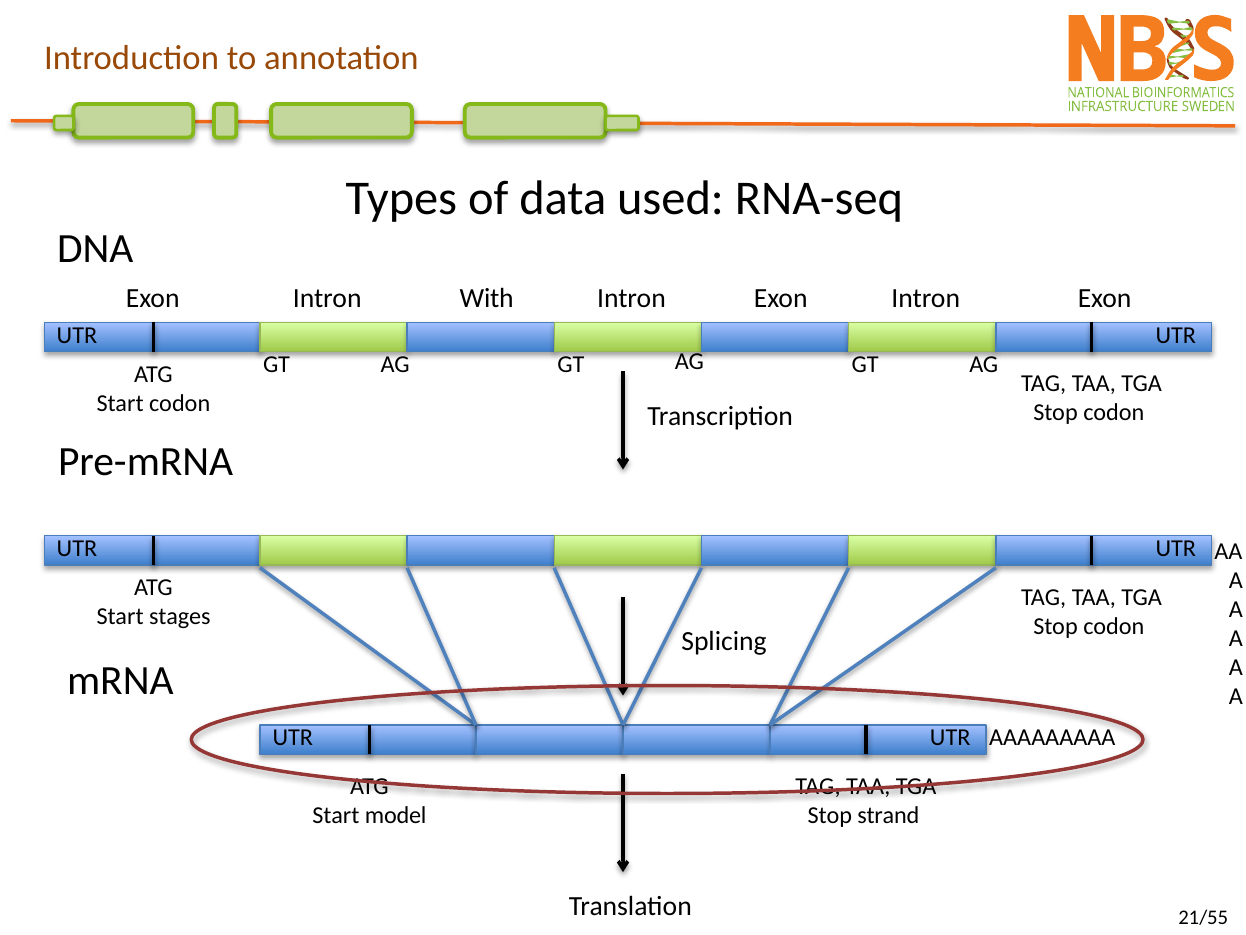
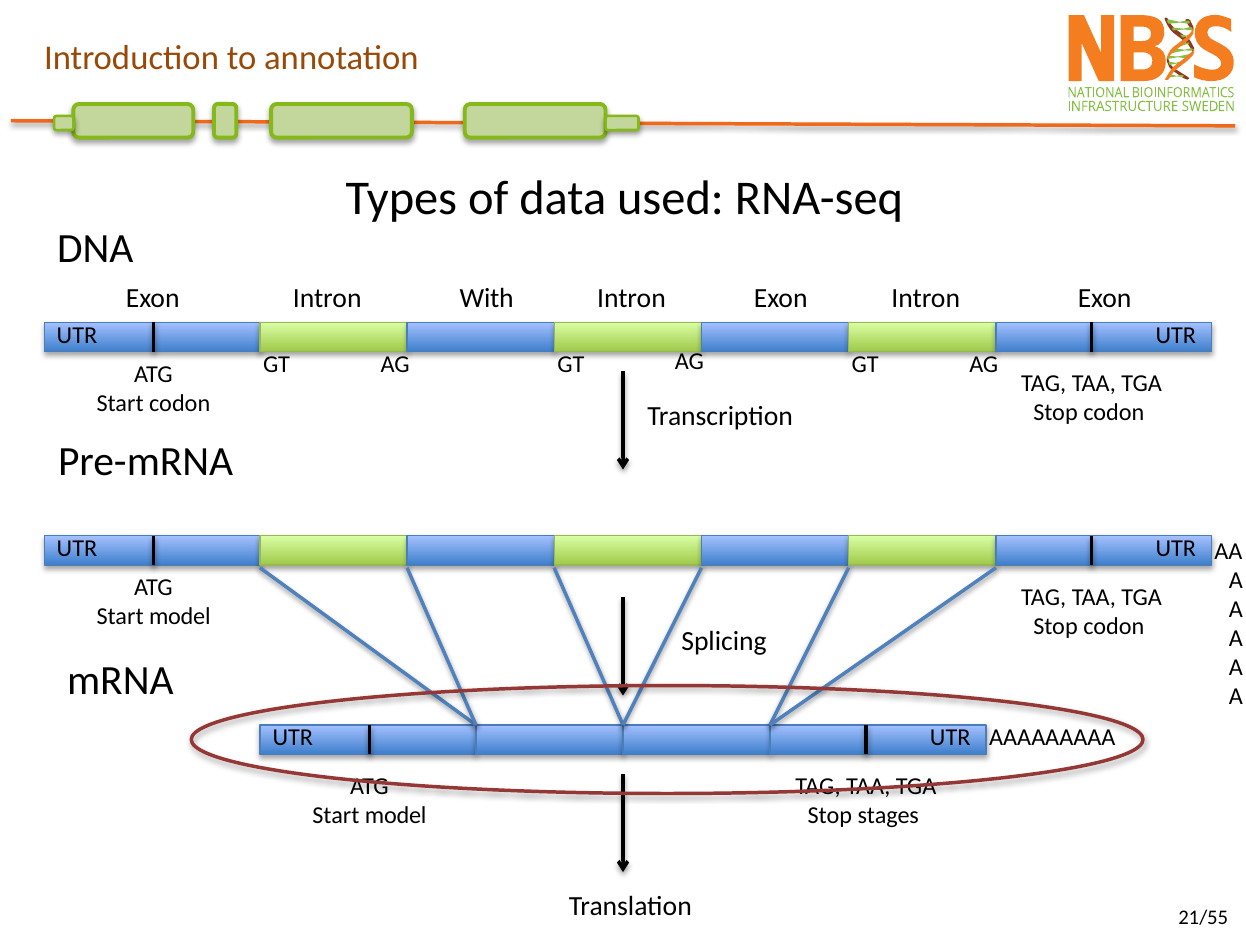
stages at (180, 616): stages -> model
strand: strand -> stages
